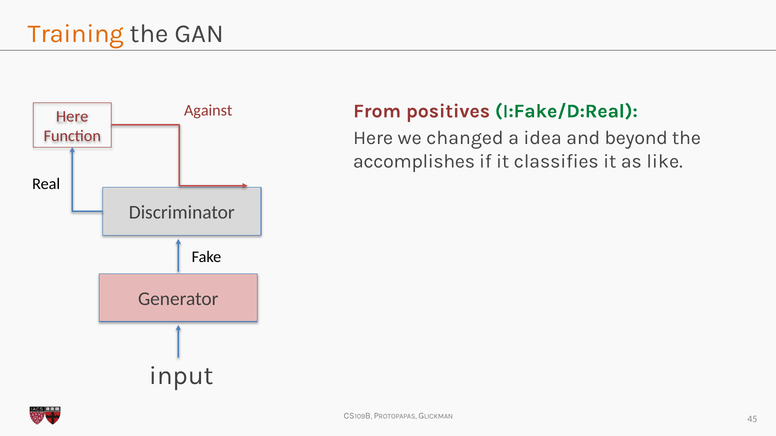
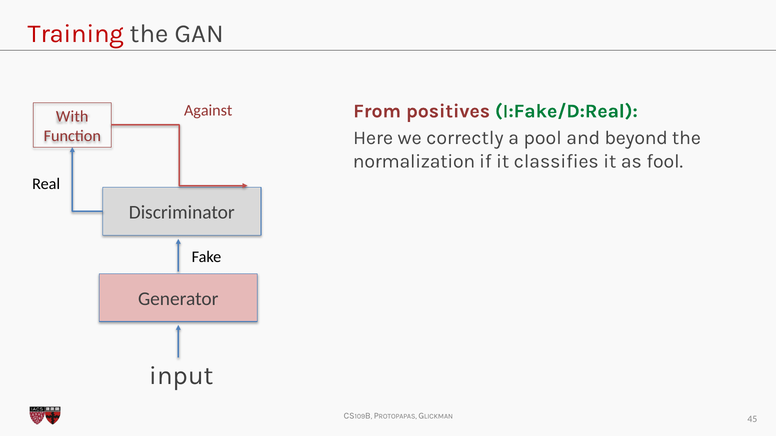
Training colour: orange -> red
Here at (72, 116): Here -> With
changed: changed -> correctly
idea: idea -> pool
accomplishes: accomplishes -> normalization
like: like -> fool
